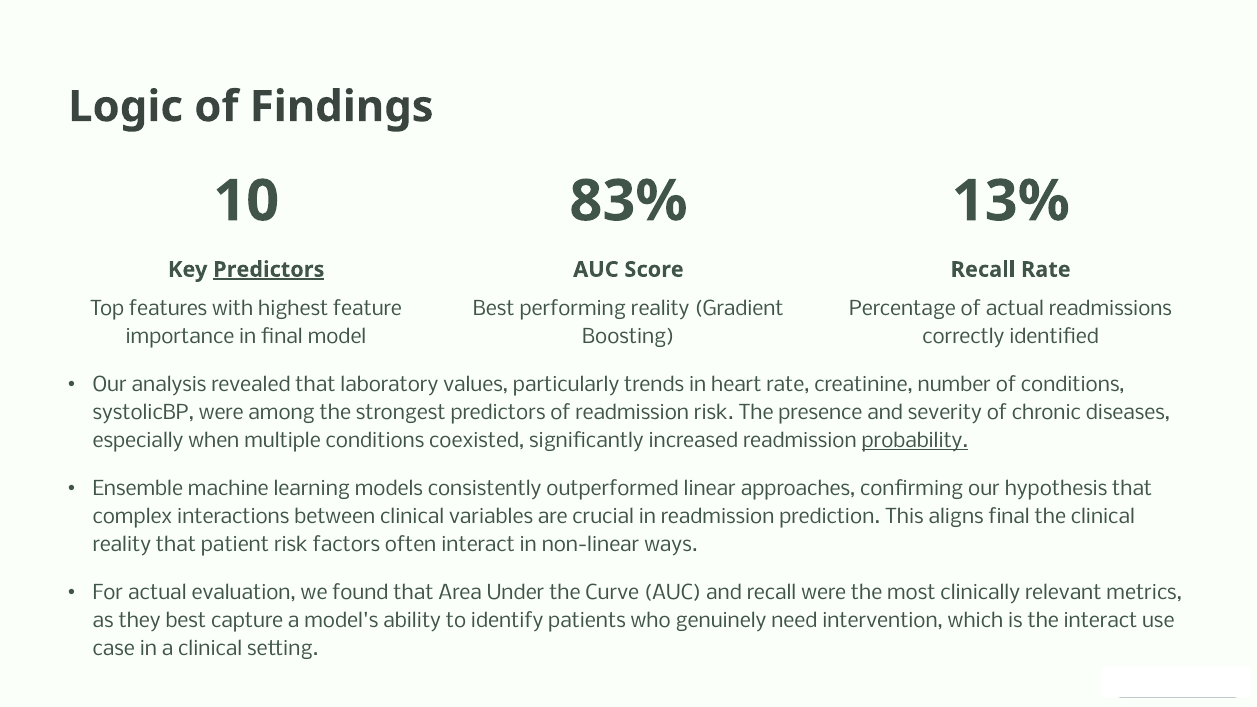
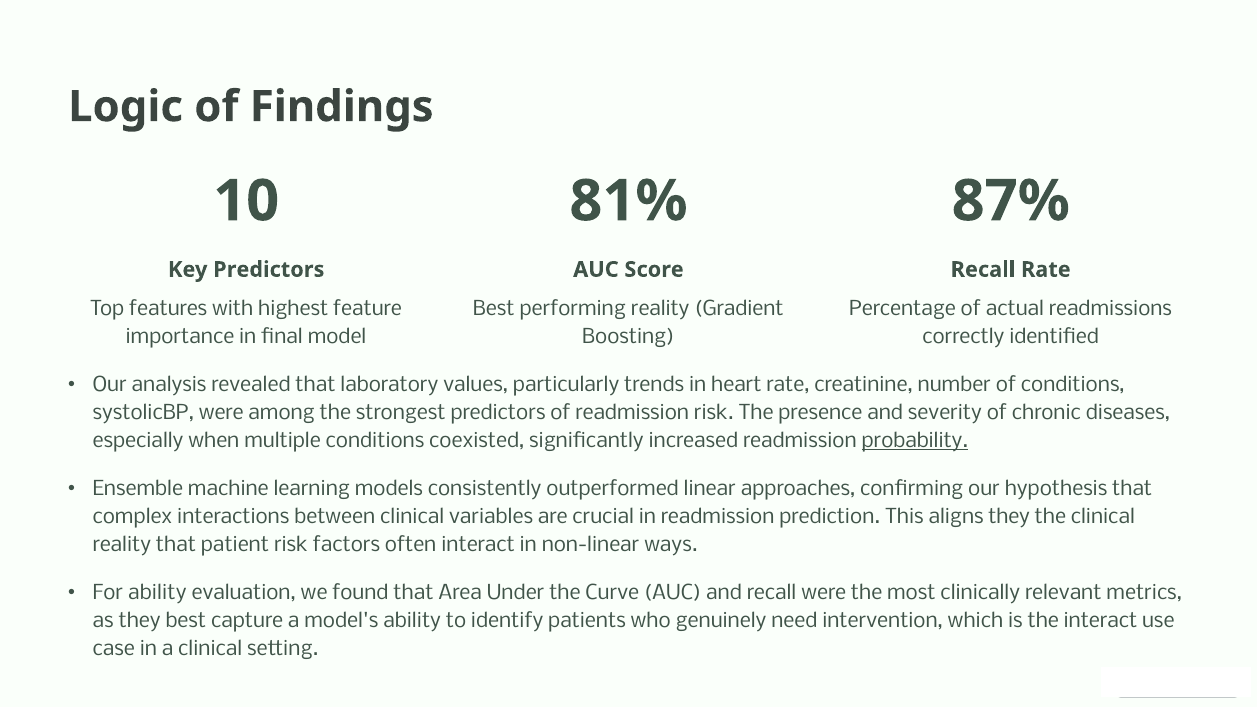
83%: 83% -> 81%
13%: 13% -> 87%
Predictors at (269, 270) underline: present -> none
aligns final: final -> they
For actual: actual -> ability
